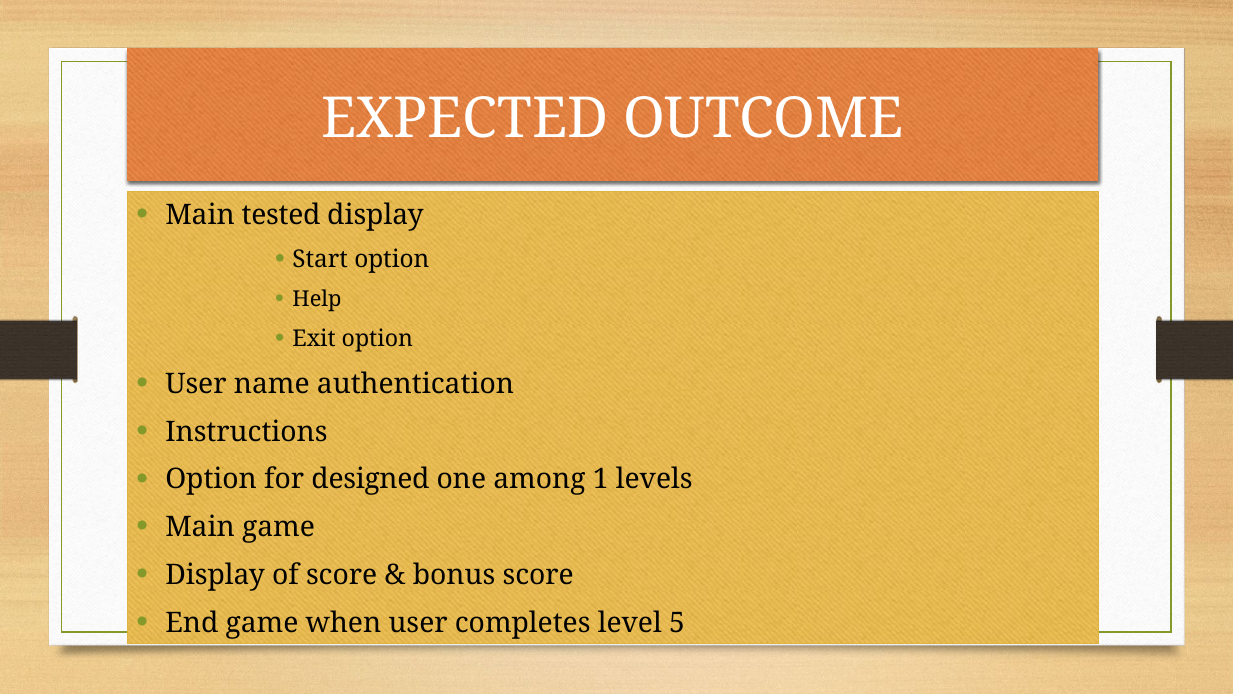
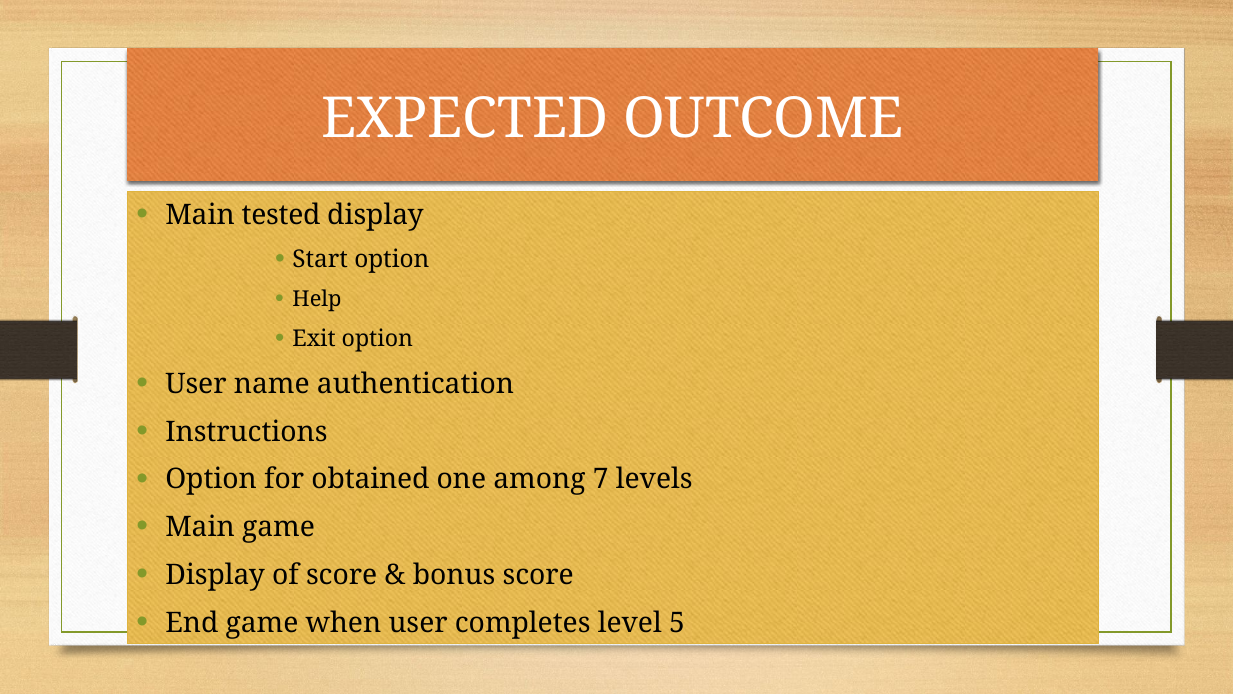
designed: designed -> obtained
1: 1 -> 7
